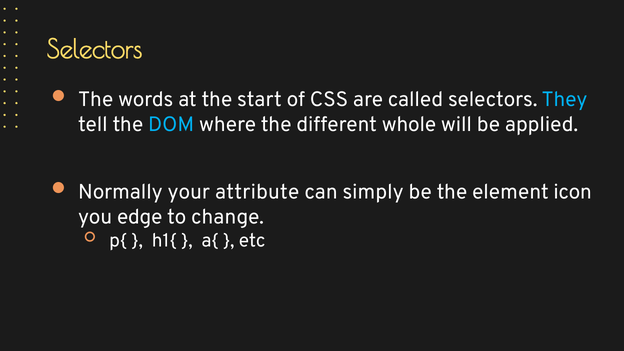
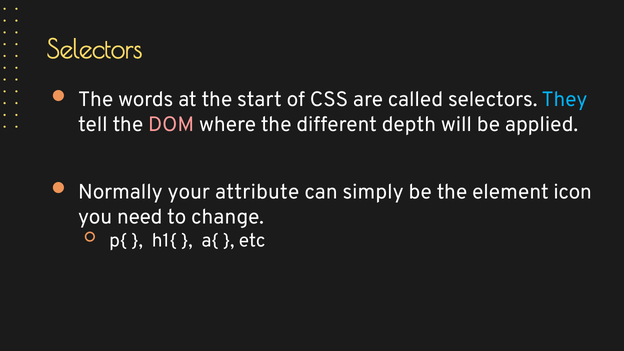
DOM colour: light blue -> pink
whole: whole -> depth
edge: edge -> need
